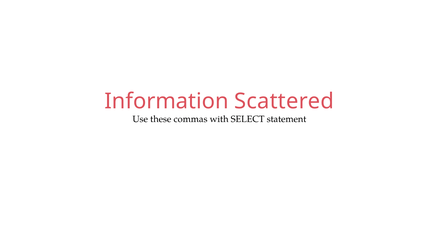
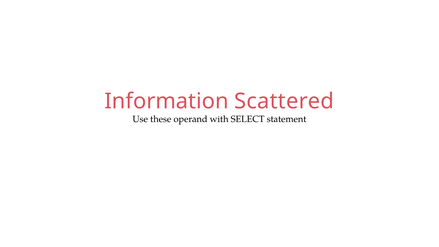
commas: commas -> operand
